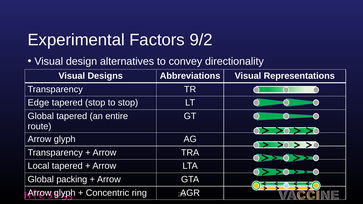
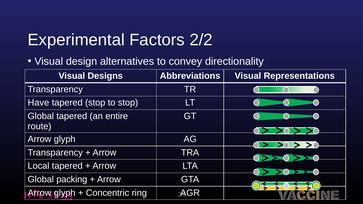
9/2: 9/2 -> 2/2
Edge: Edge -> Have
